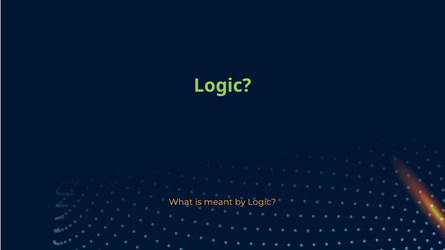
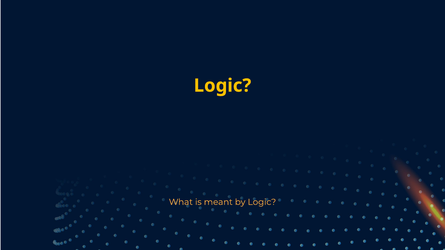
Logic at (222, 86) colour: light green -> yellow
